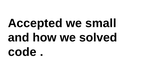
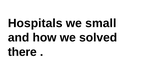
Accepted: Accepted -> Hospitals
code: code -> there
